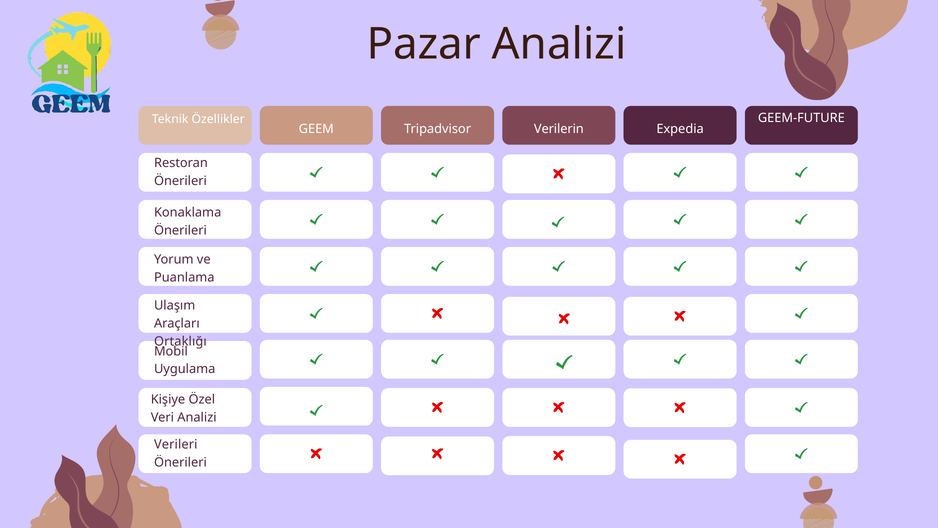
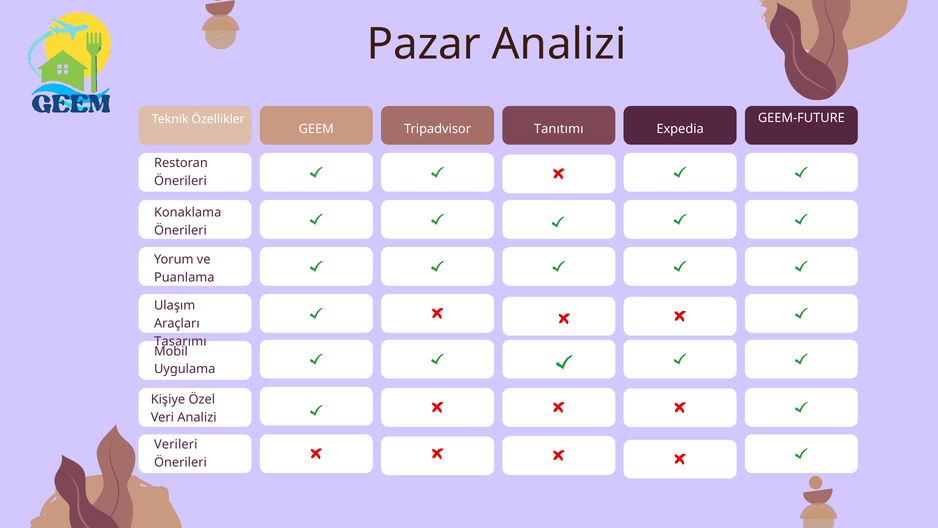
Verilerin: Verilerin -> Tanıtımı
Ortaklığı: Ortaklığı -> Tasarımı
